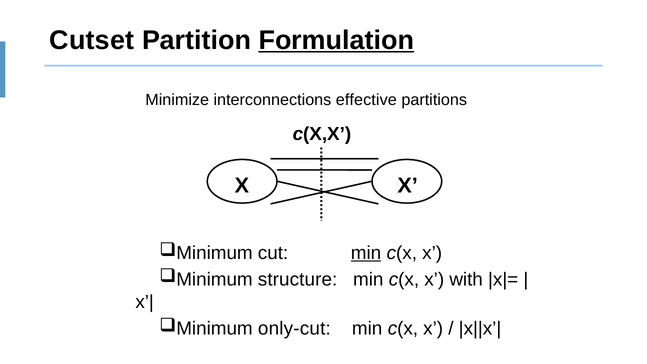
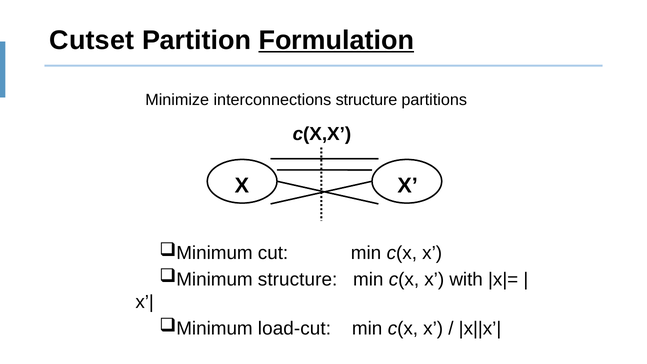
interconnections effective: effective -> structure
min at (366, 253) underline: present -> none
only-cut: only-cut -> load-cut
